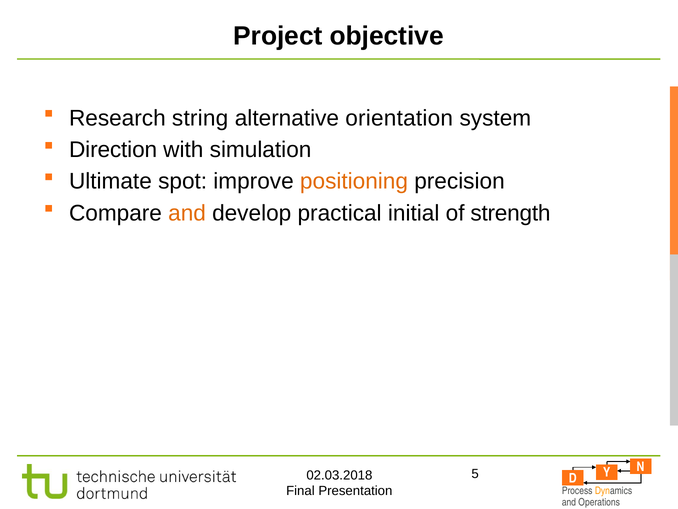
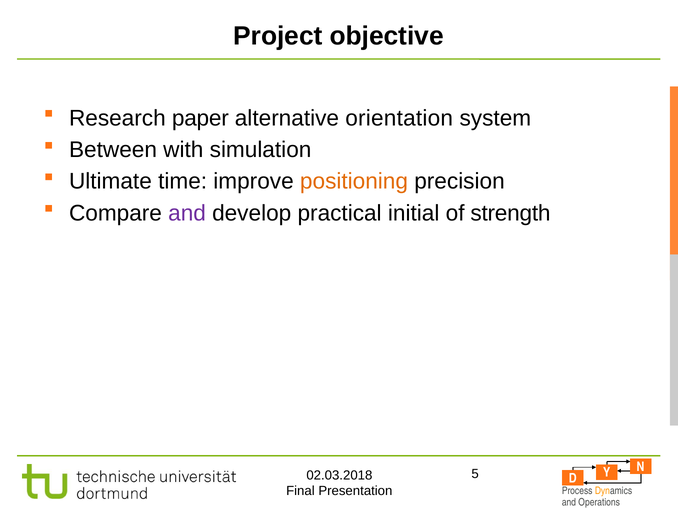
string: string -> paper
Direction: Direction -> Between
spot: spot -> time
and at (187, 213) colour: orange -> purple
